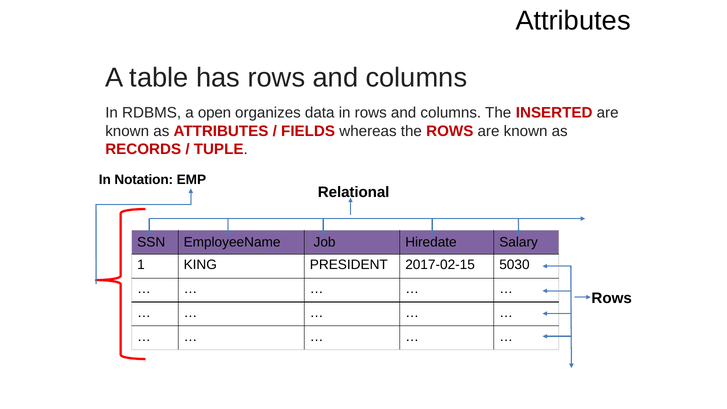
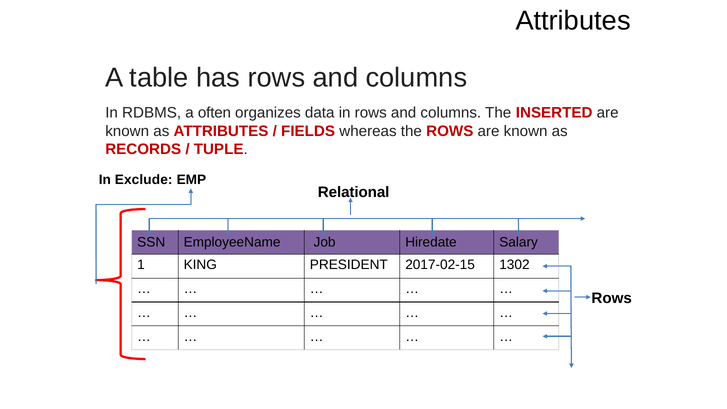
open: open -> often
Notation: Notation -> Exclude
5030: 5030 -> 1302
